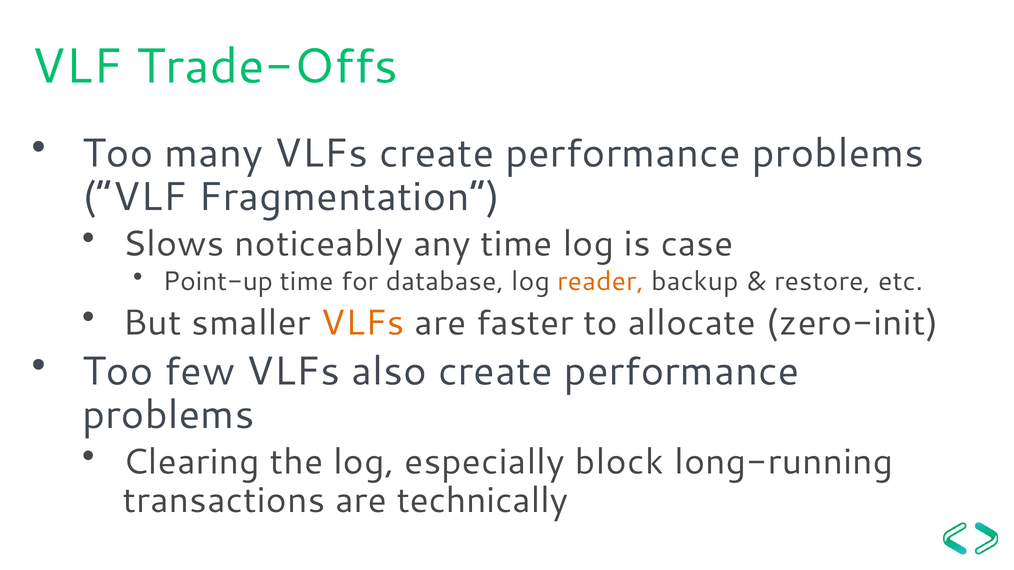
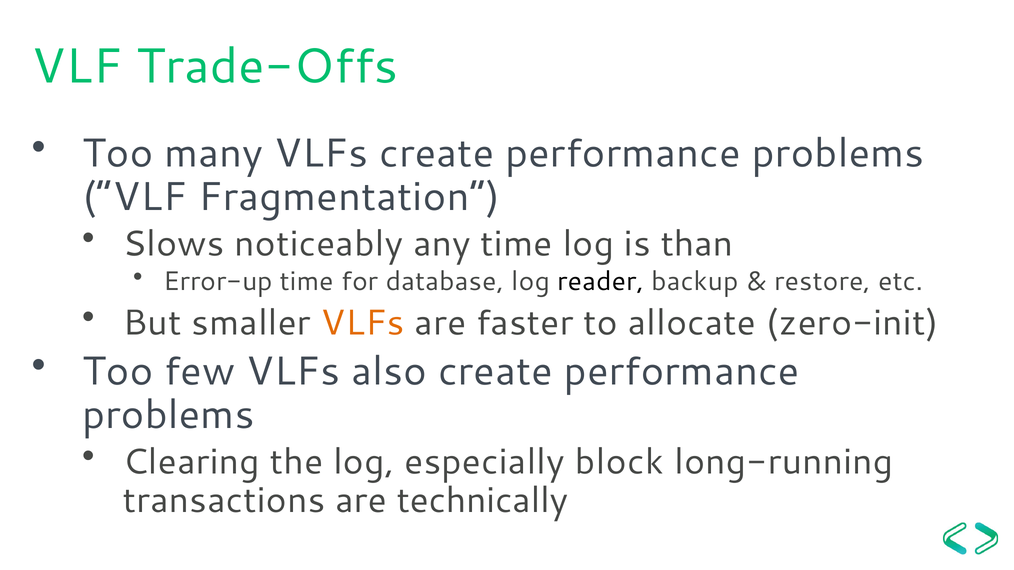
case: case -> than
Point-up: Point-up -> Error-up
reader colour: orange -> black
